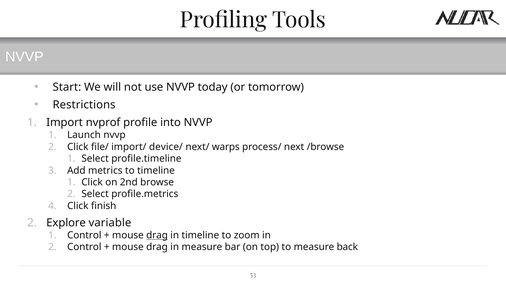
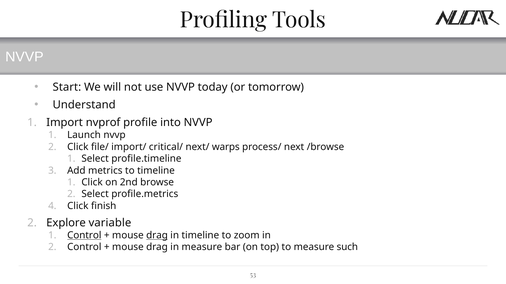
Restrictions: Restrictions -> Understand
device/: device/ -> critical/
Control at (84, 236) underline: none -> present
back: back -> such
